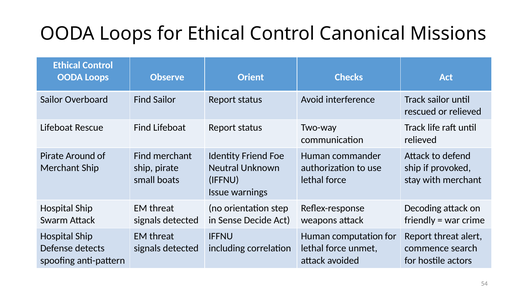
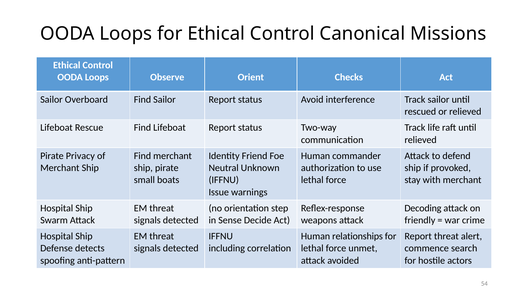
Around: Around -> Privacy
computation: computation -> relationships
